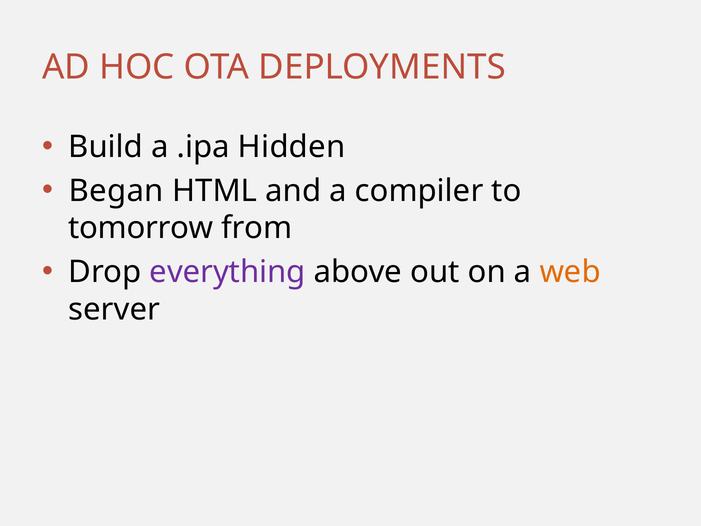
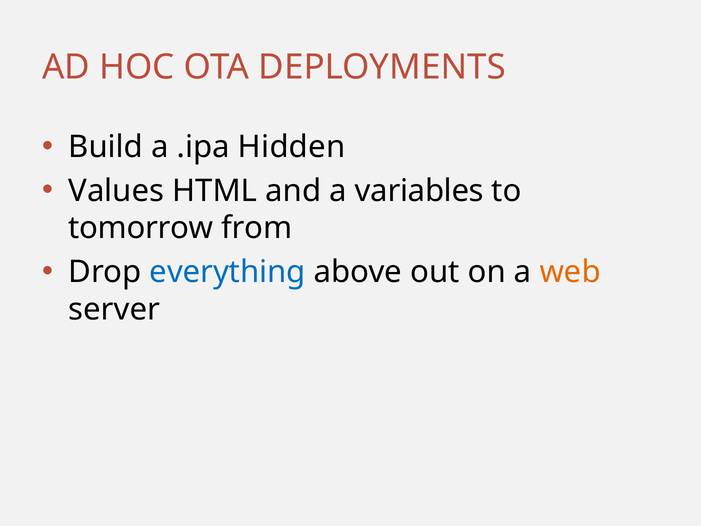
Began: Began -> Values
compiler: compiler -> variables
everything colour: purple -> blue
